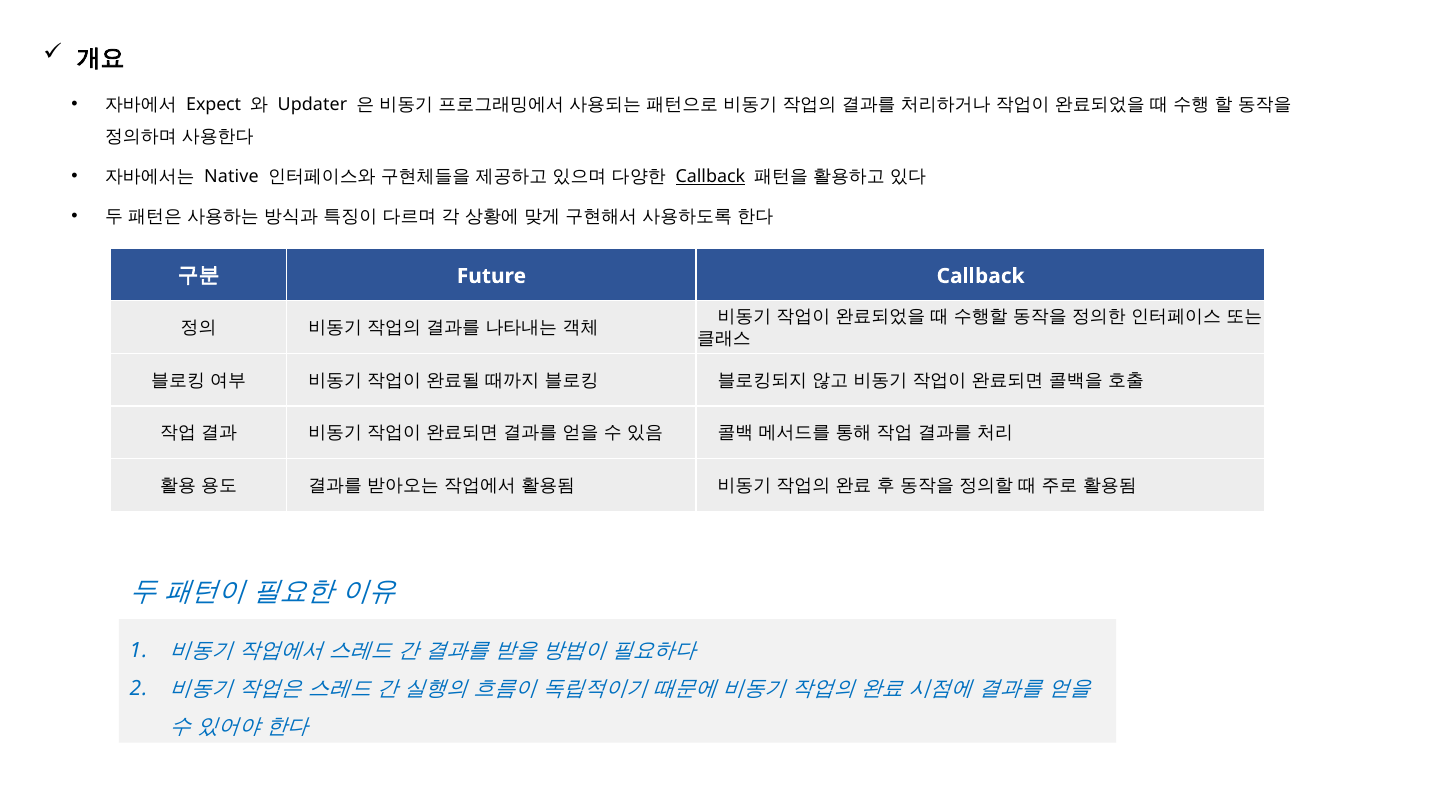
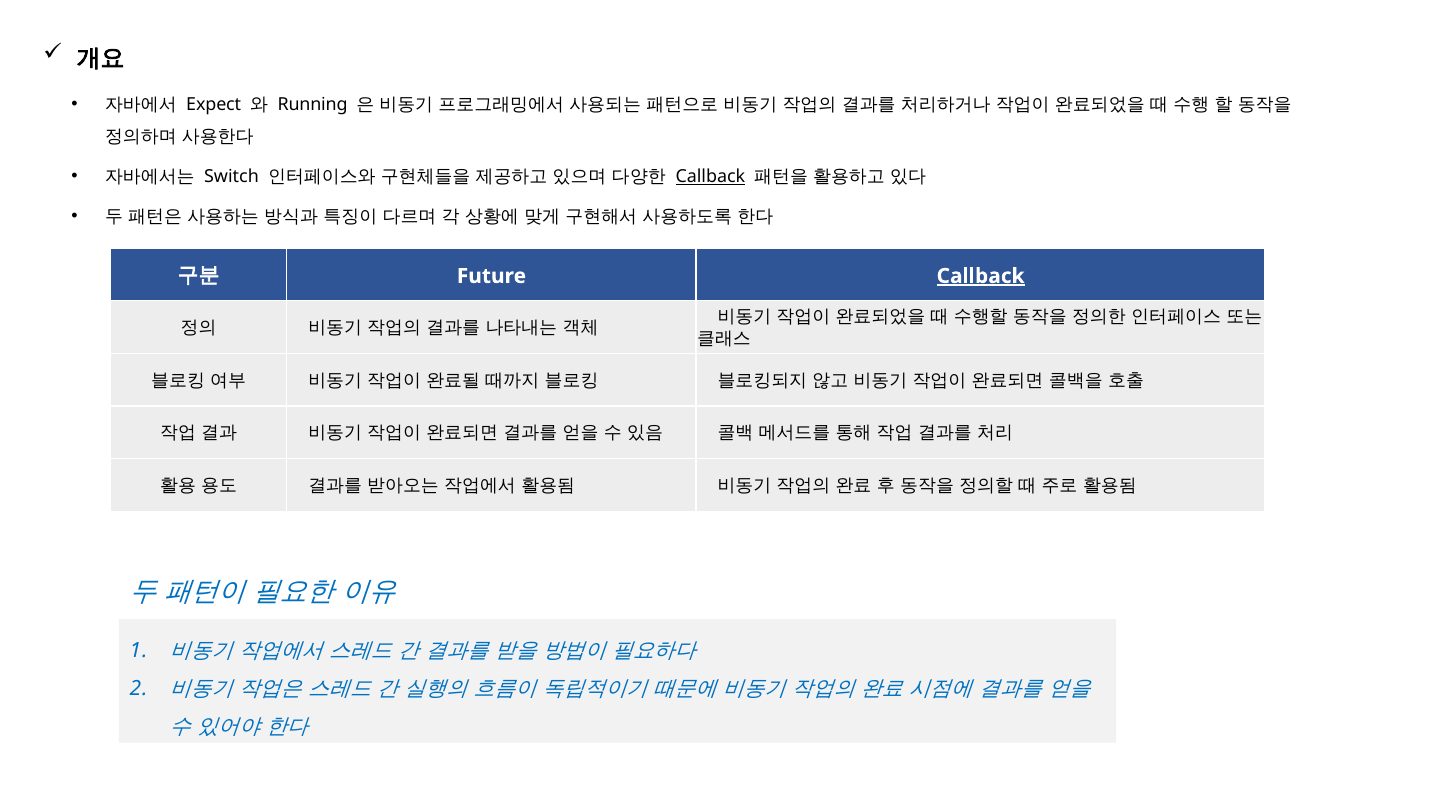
Updater: Updater -> Running
Native: Native -> Switch
Callback at (981, 276) underline: none -> present
